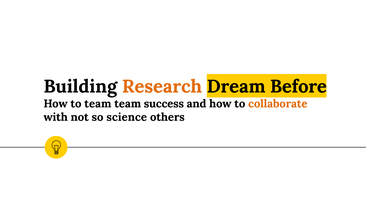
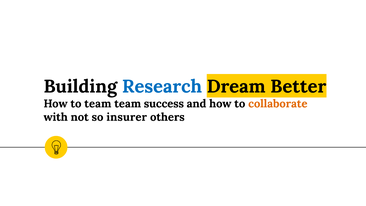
Research colour: orange -> blue
Before: Before -> Better
science: science -> insurer
